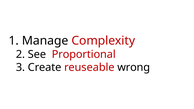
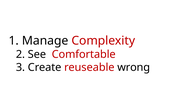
Proportional: Proportional -> Comfortable
